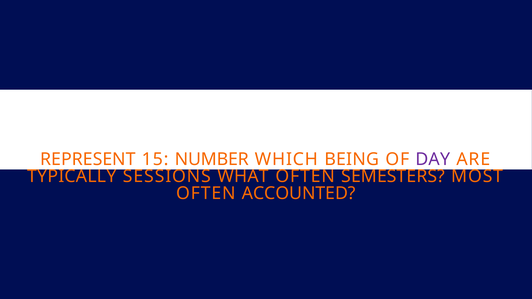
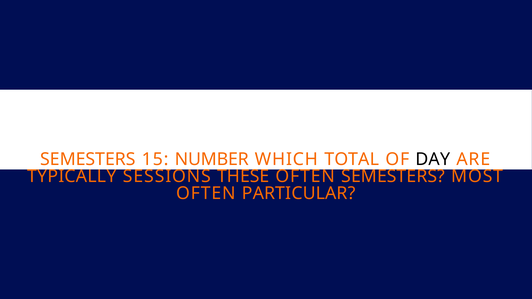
REPRESENT at (88, 159): REPRESENT -> SEMESTERS
BEING: BEING -> TOTAL
DAY colour: purple -> black
WHAT: WHAT -> THESE
ACCOUNTED: ACCOUNTED -> PARTICULAR
